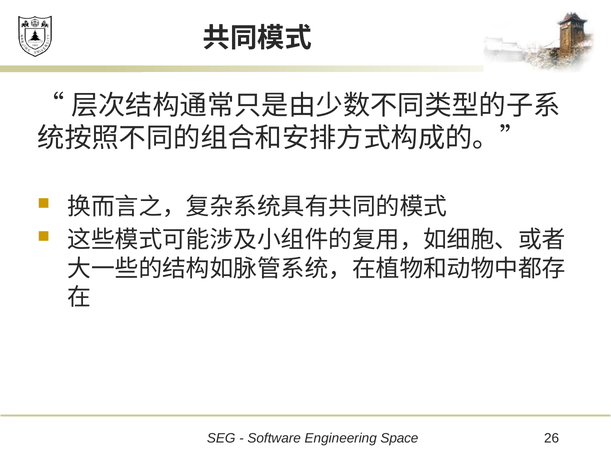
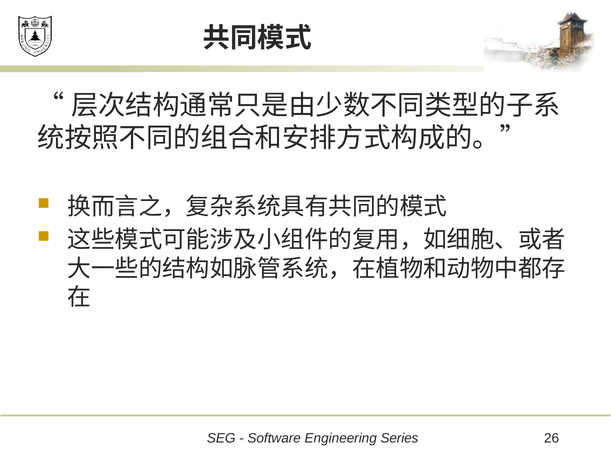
Space: Space -> Series
